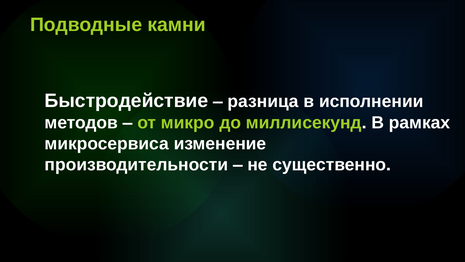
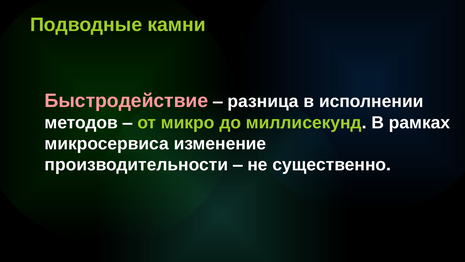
Быстродействие colour: white -> pink
